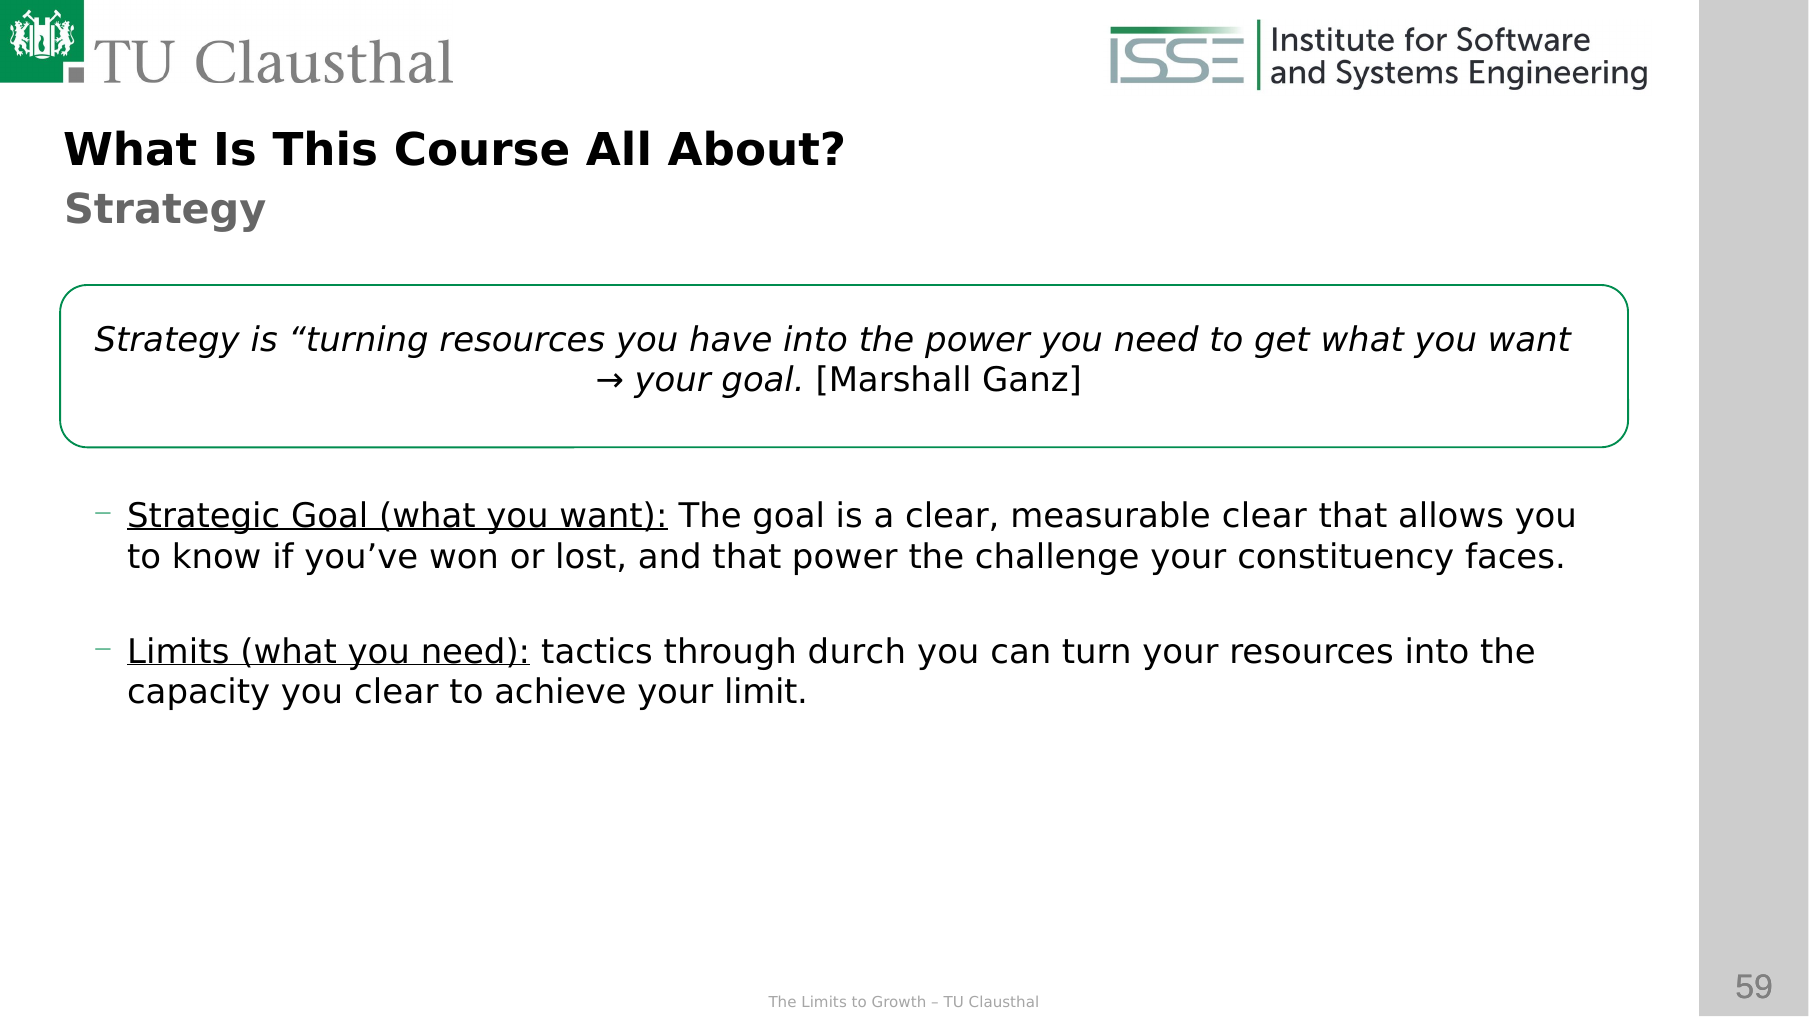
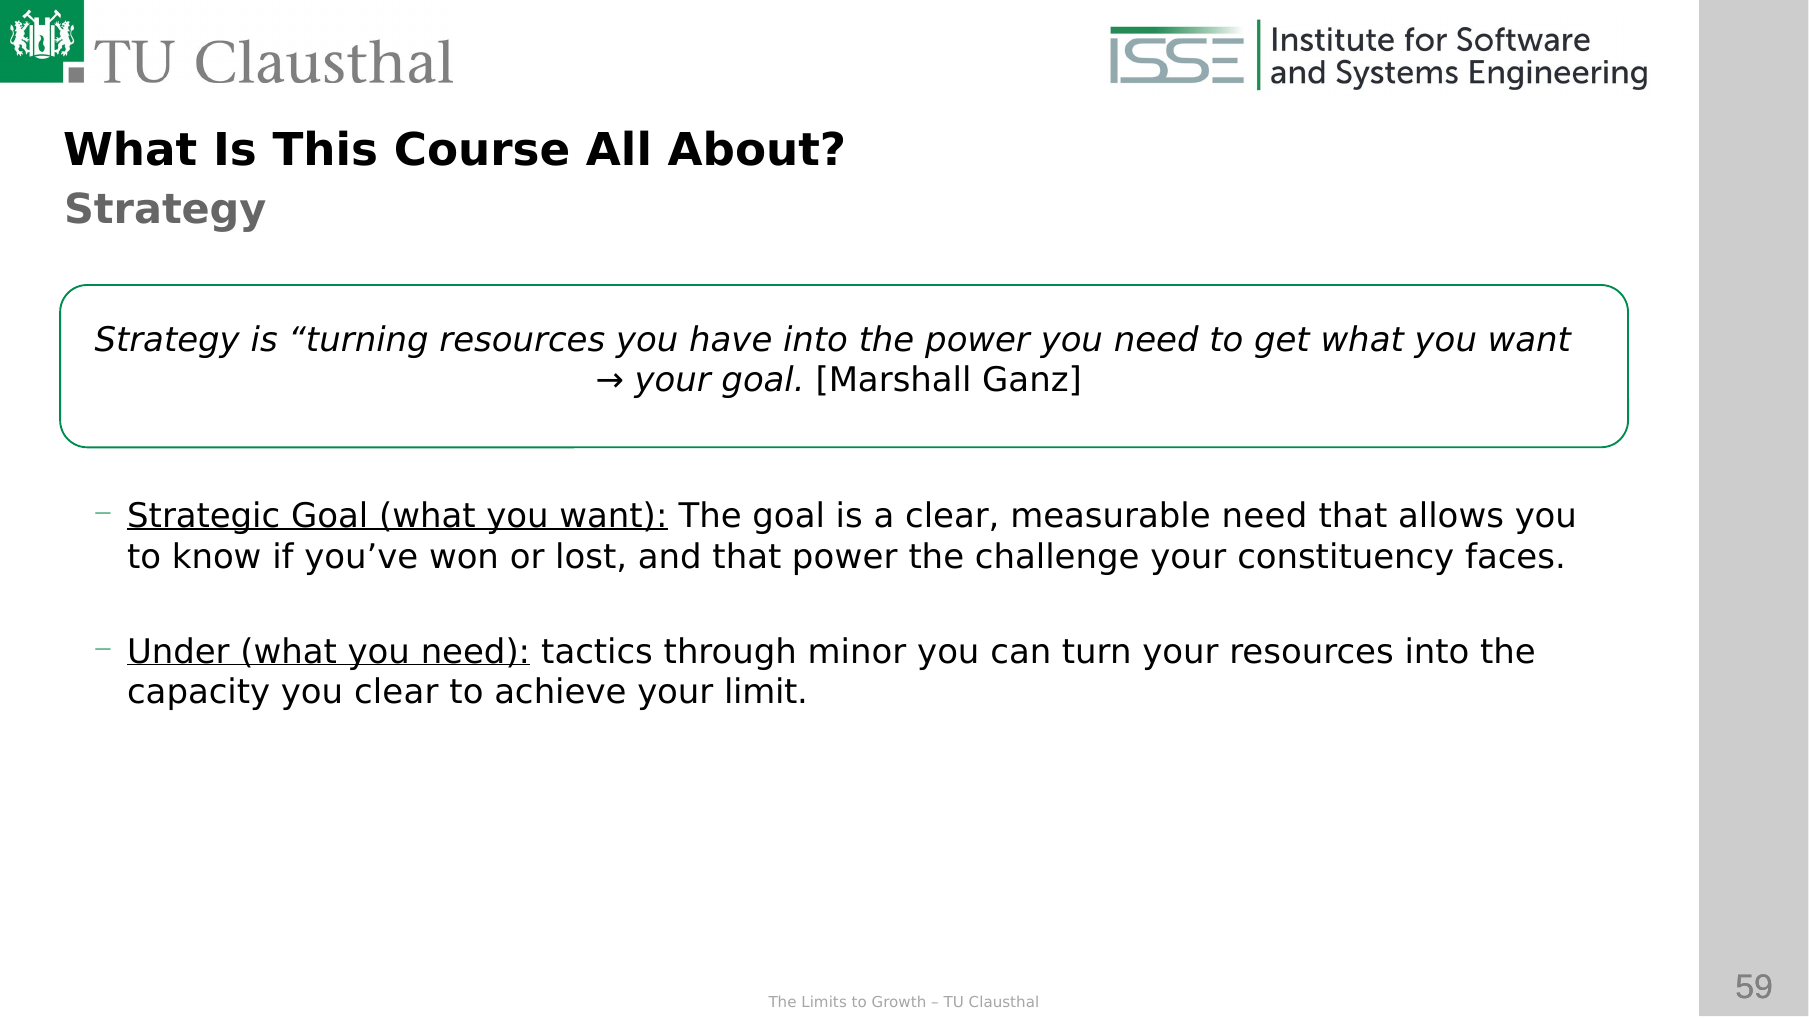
measurable clear: clear -> need
Limits at (178, 652): Limits -> Under
durch: durch -> minor
